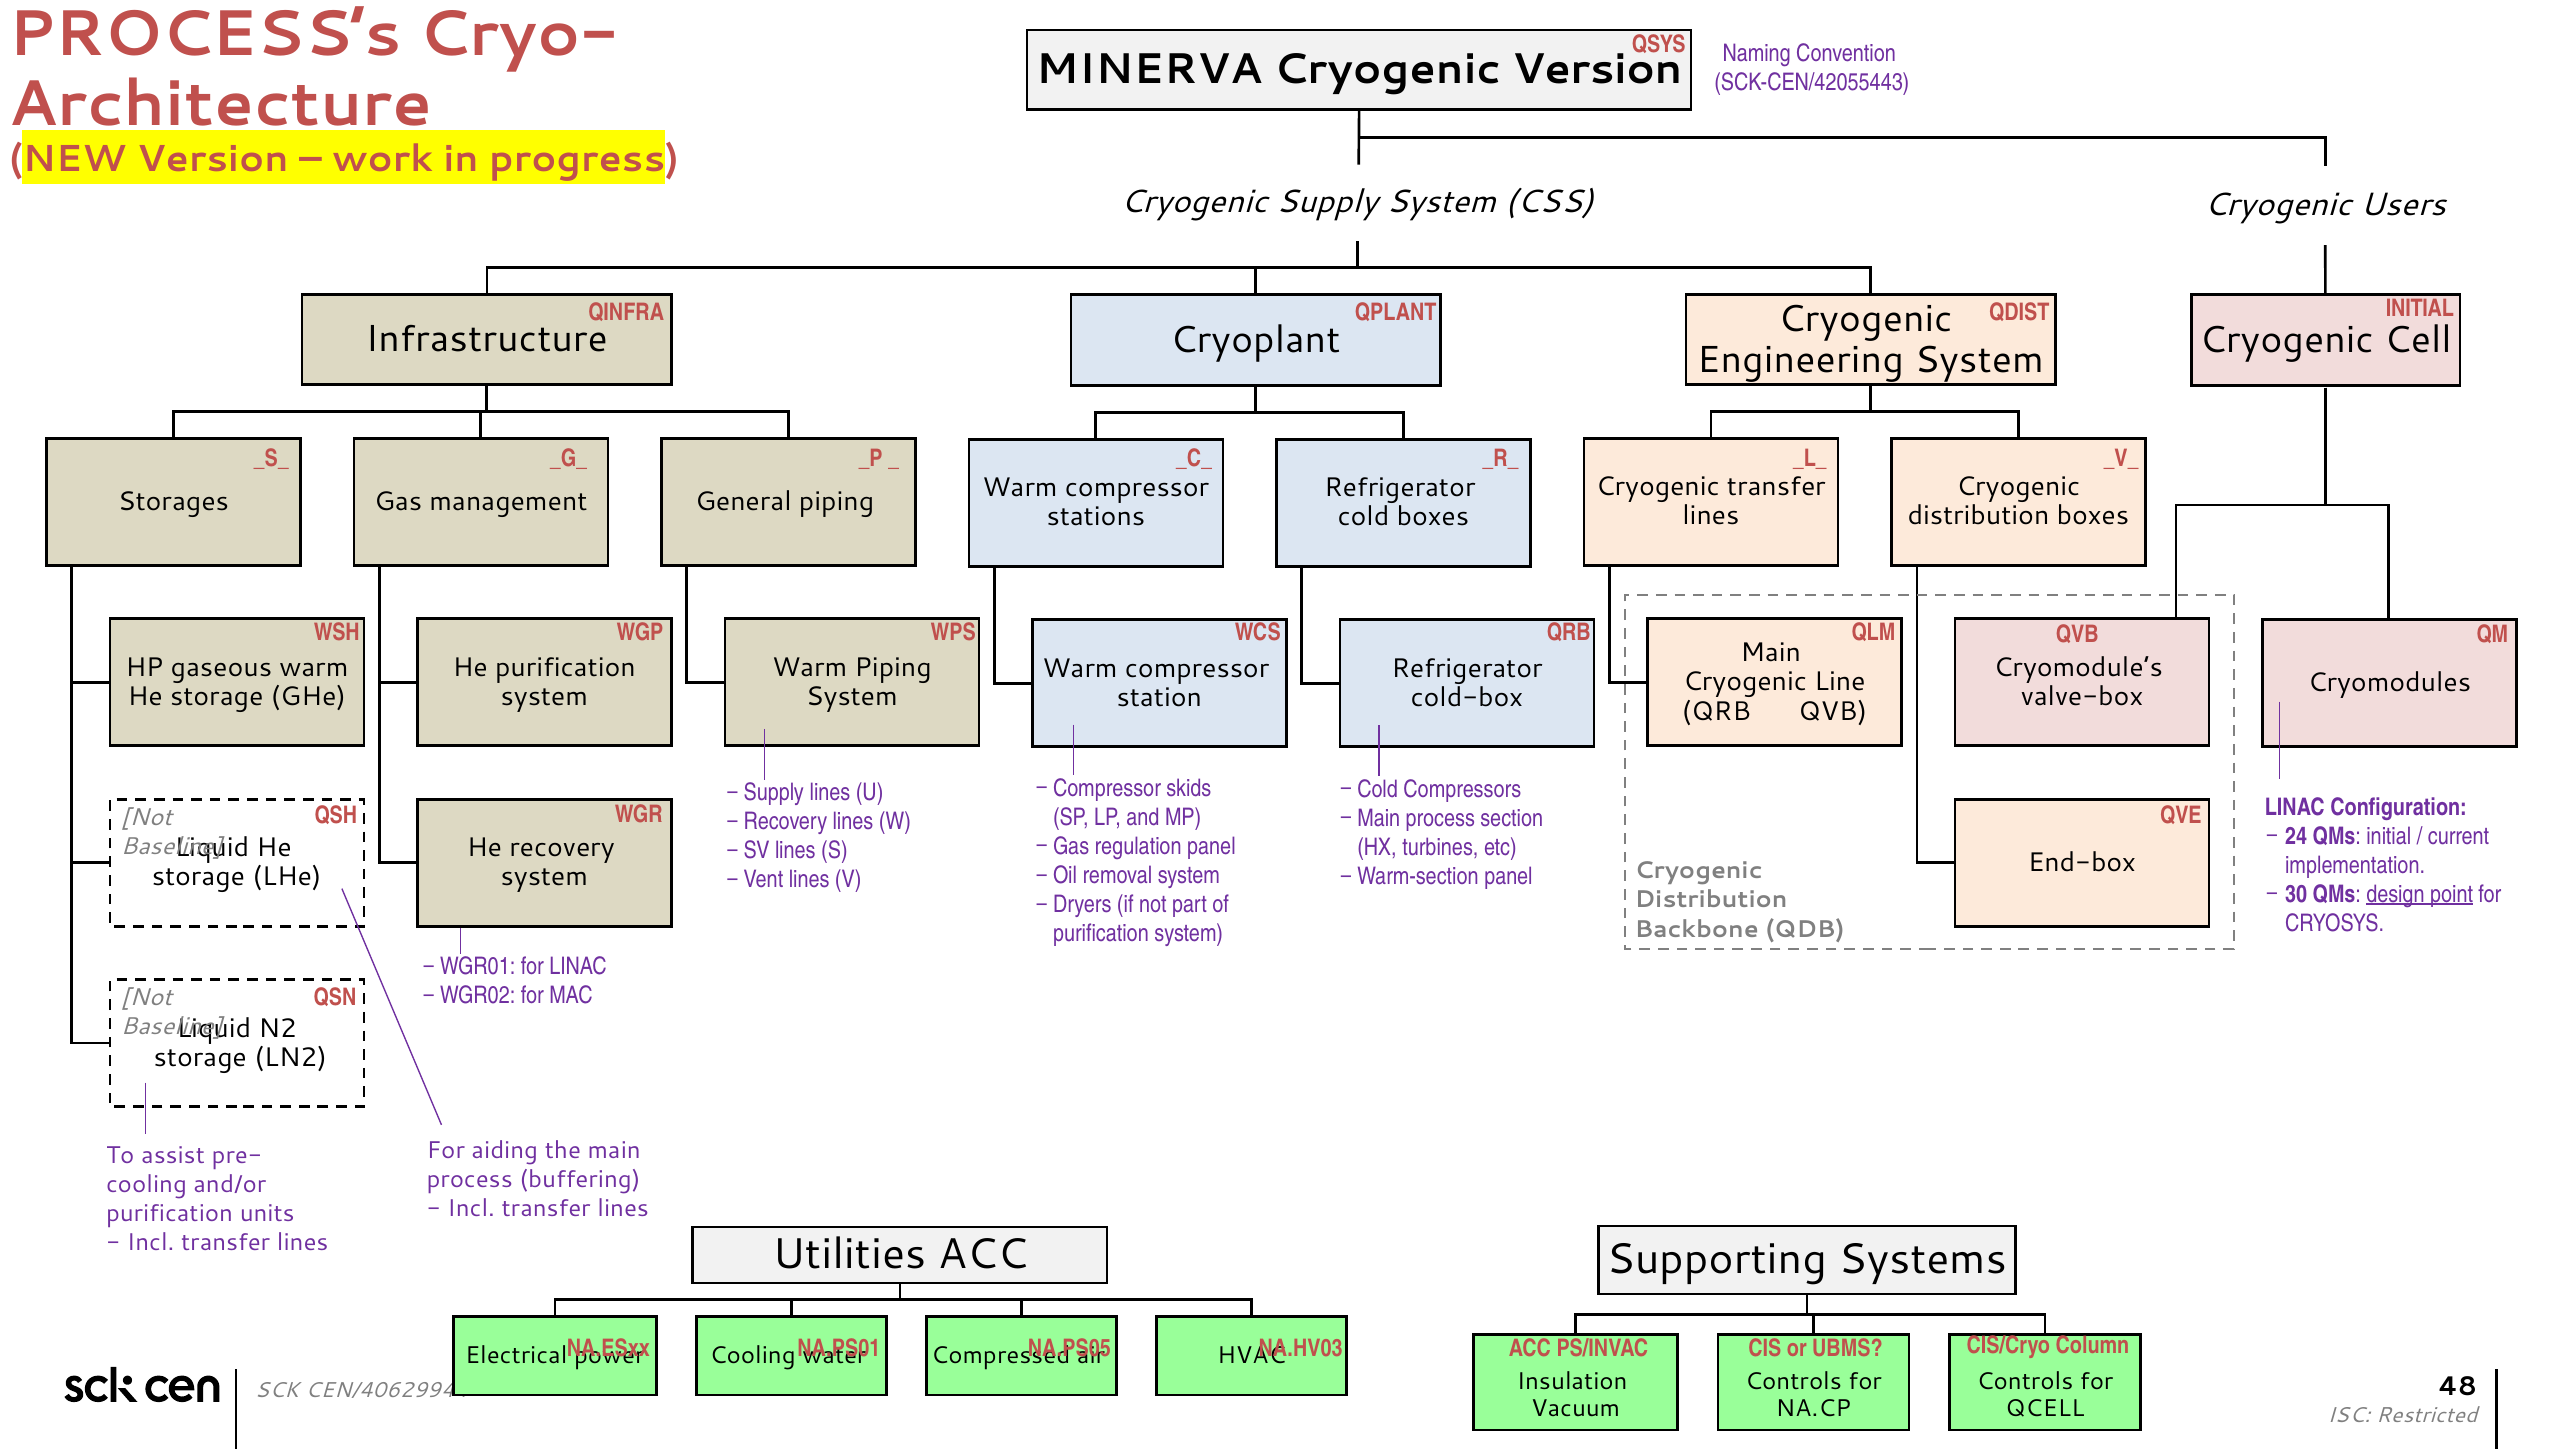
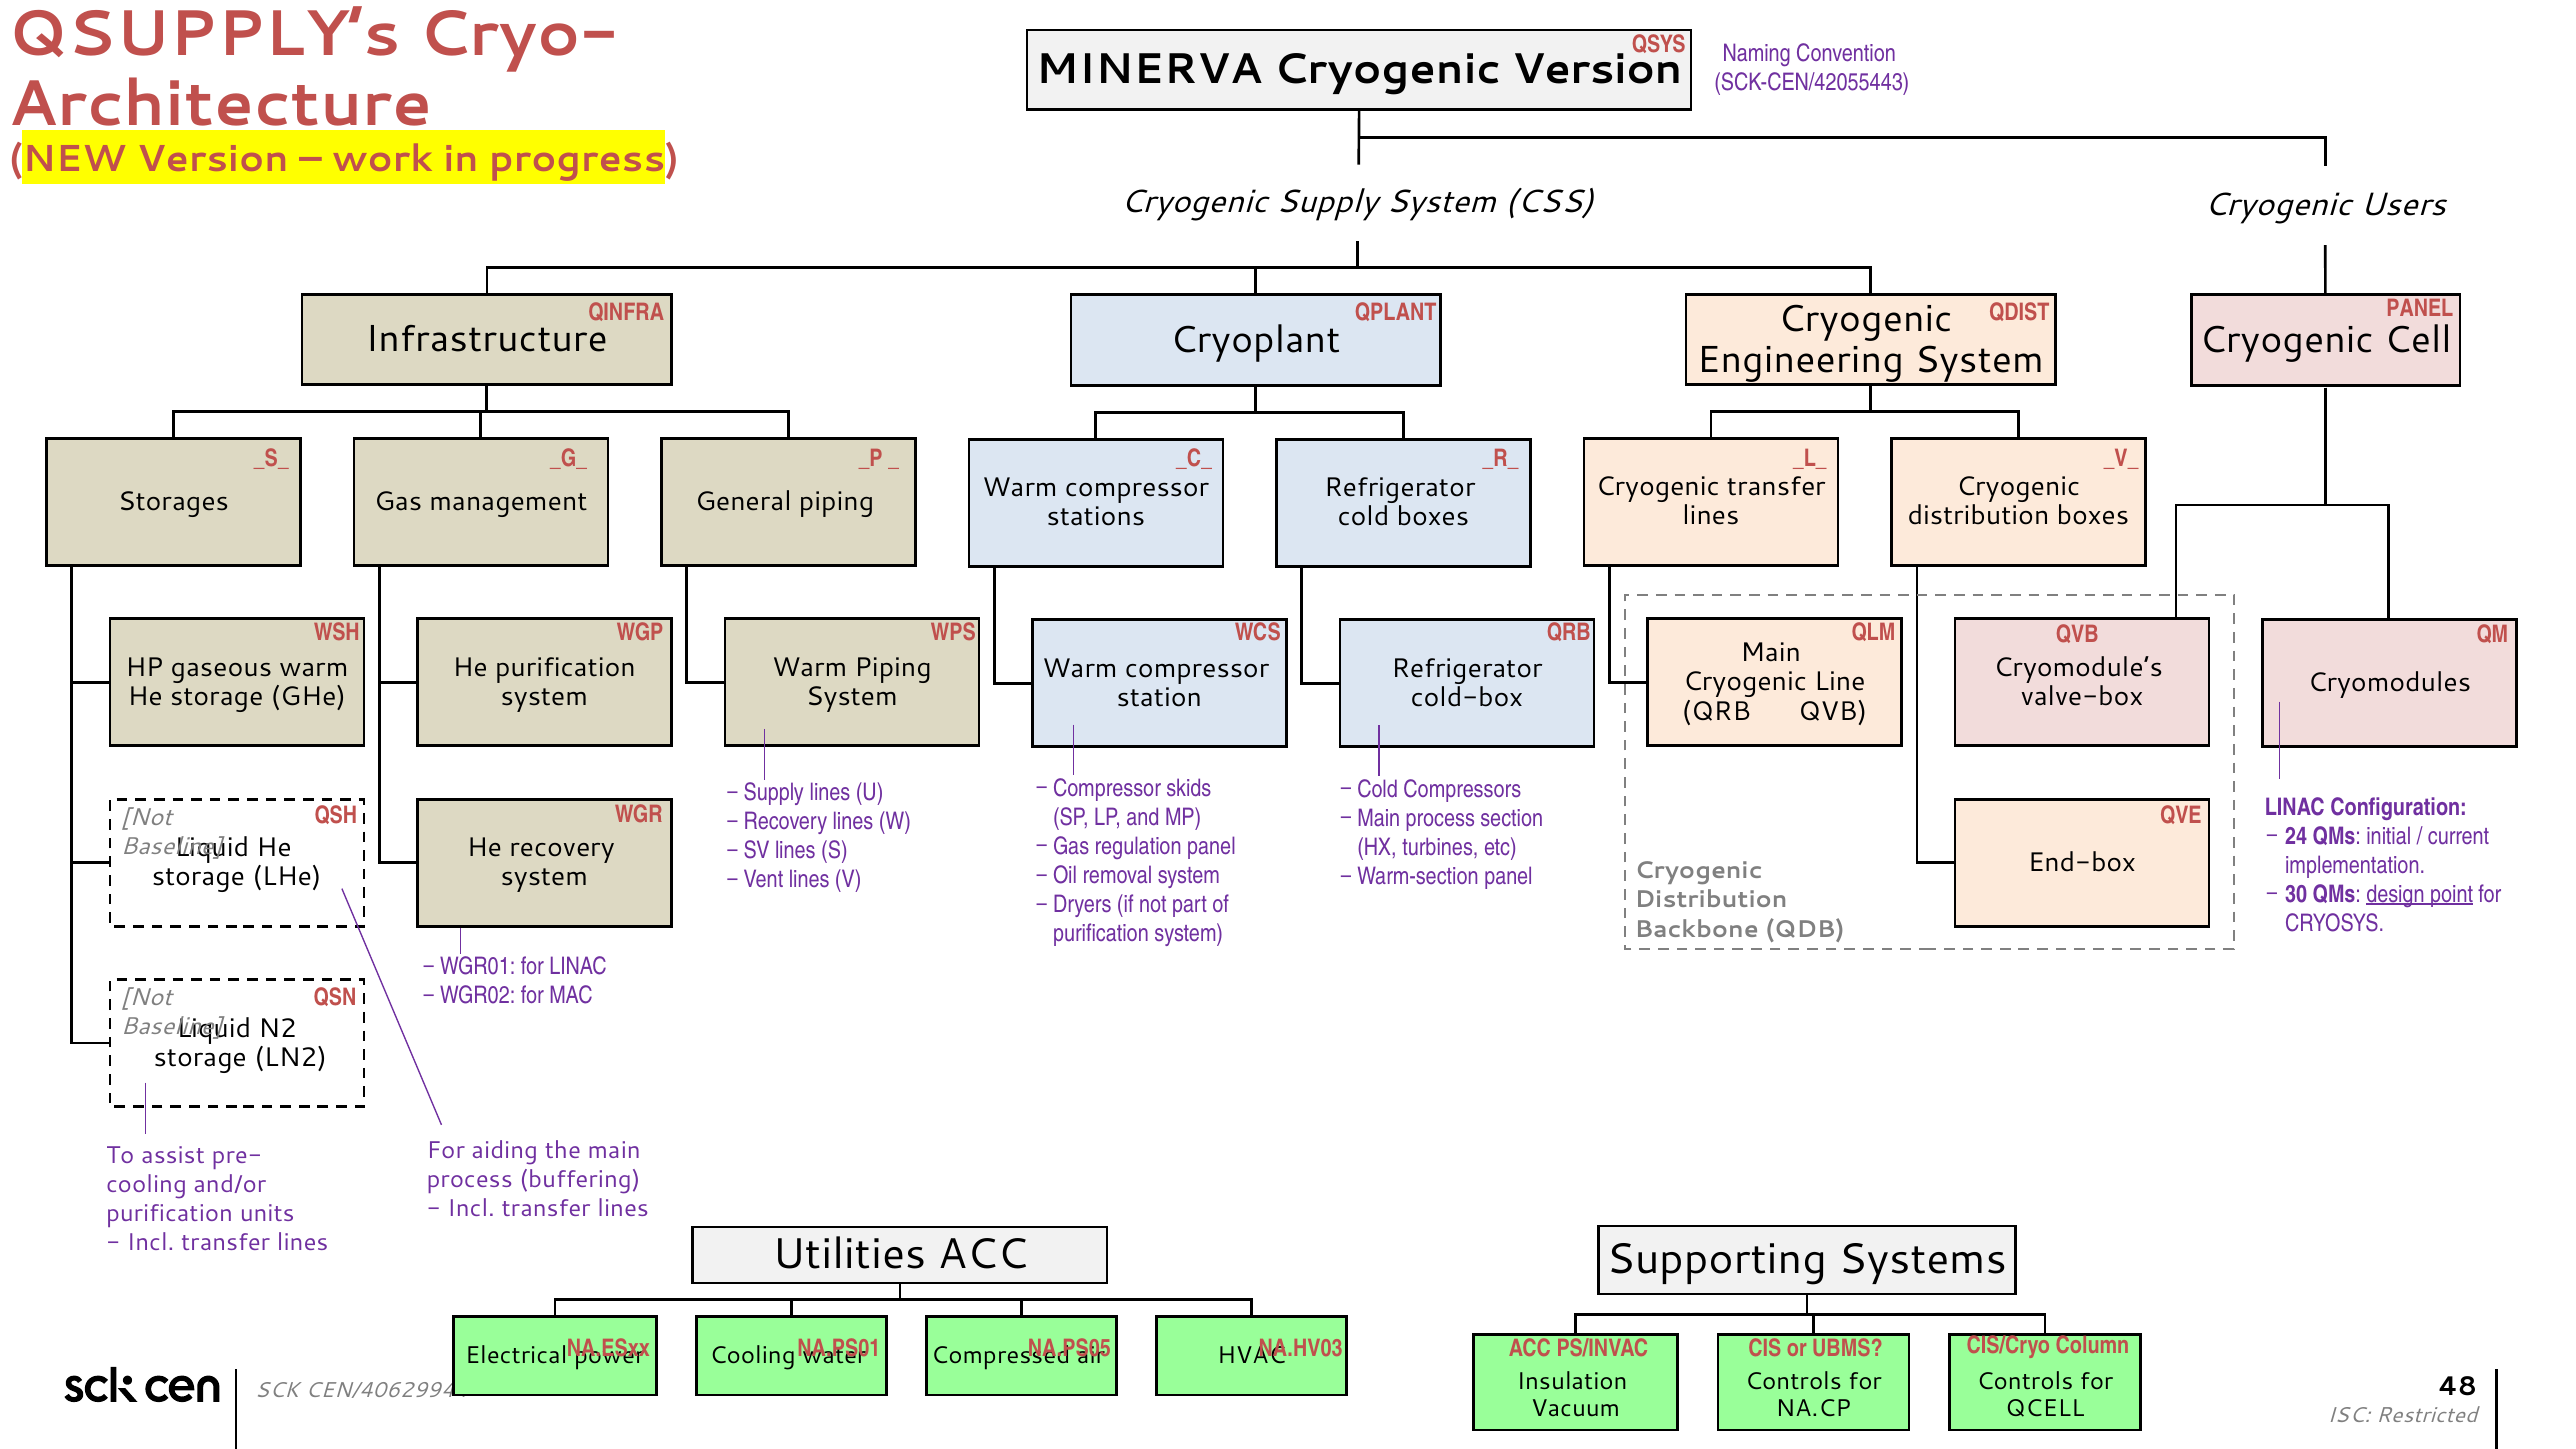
PROCESS’s: PROCESS’s -> QSUPPLY’s
INITIAL at (2420, 308): INITIAL -> PANEL
